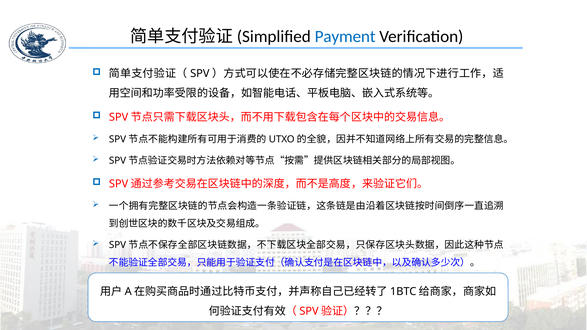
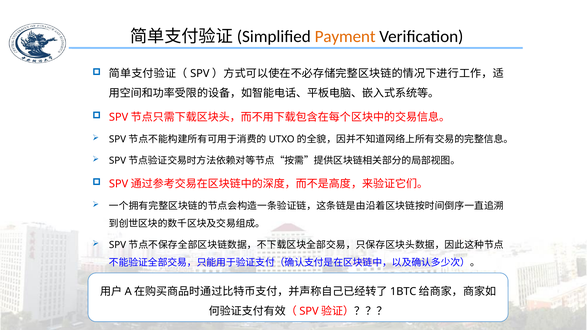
Payment colour: blue -> orange
